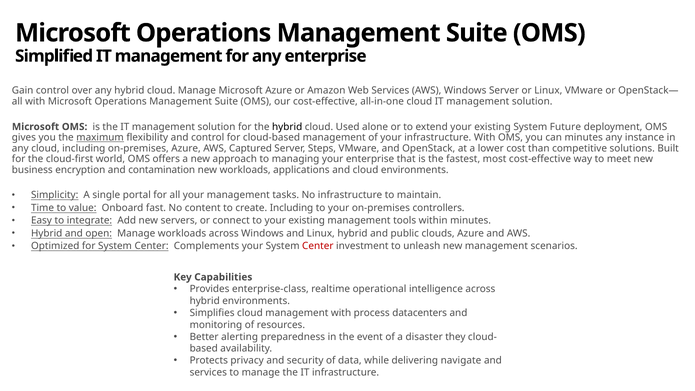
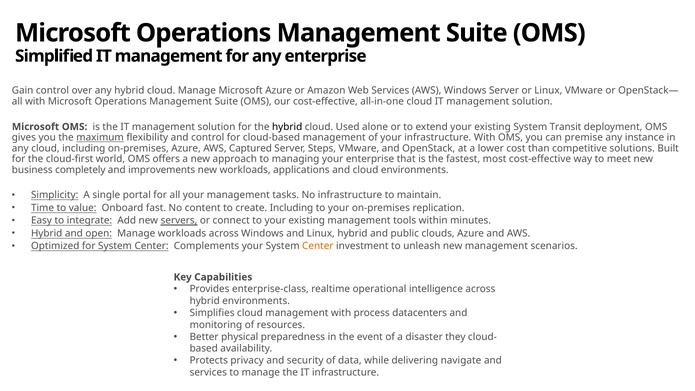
Future: Future -> Transit
can minutes: minutes -> premise
encryption: encryption -> completely
contamination: contamination -> improvements
controllers: controllers -> replication
servers underline: none -> present
Center at (318, 246) colour: red -> orange
alerting: alerting -> physical
